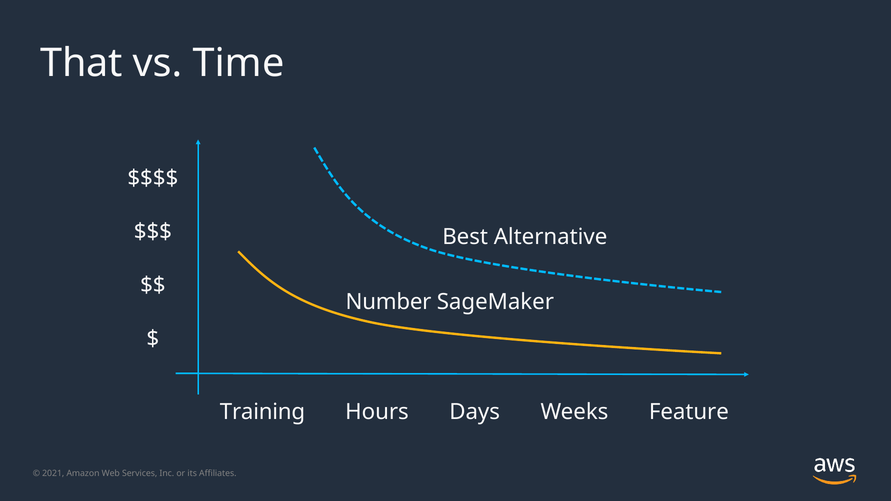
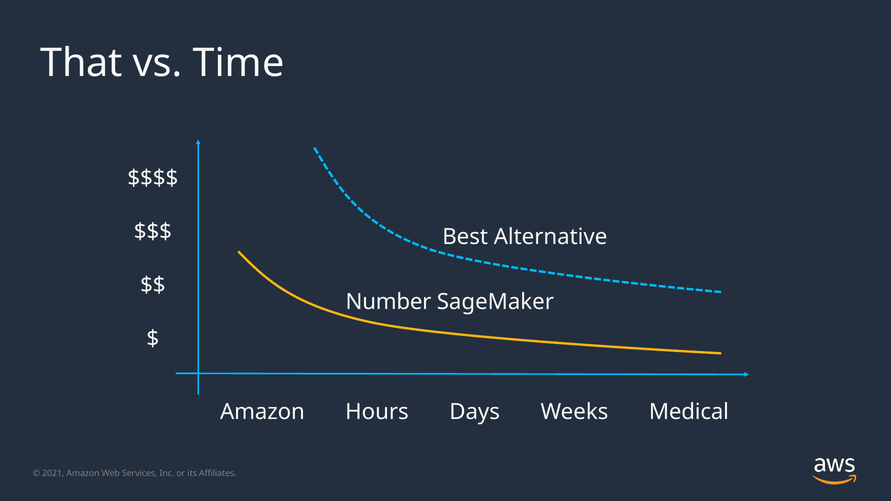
Training at (262, 412): Training -> Amazon
Feature: Feature -> Medical
